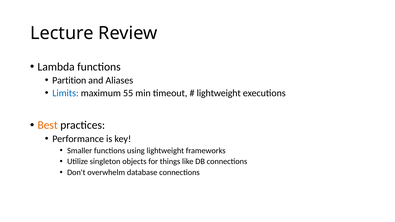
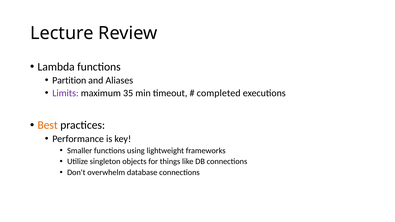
Limits colour: blue -> purple
55: 55 -> 35
lightweight at (219, 93): lightweight -> completed
